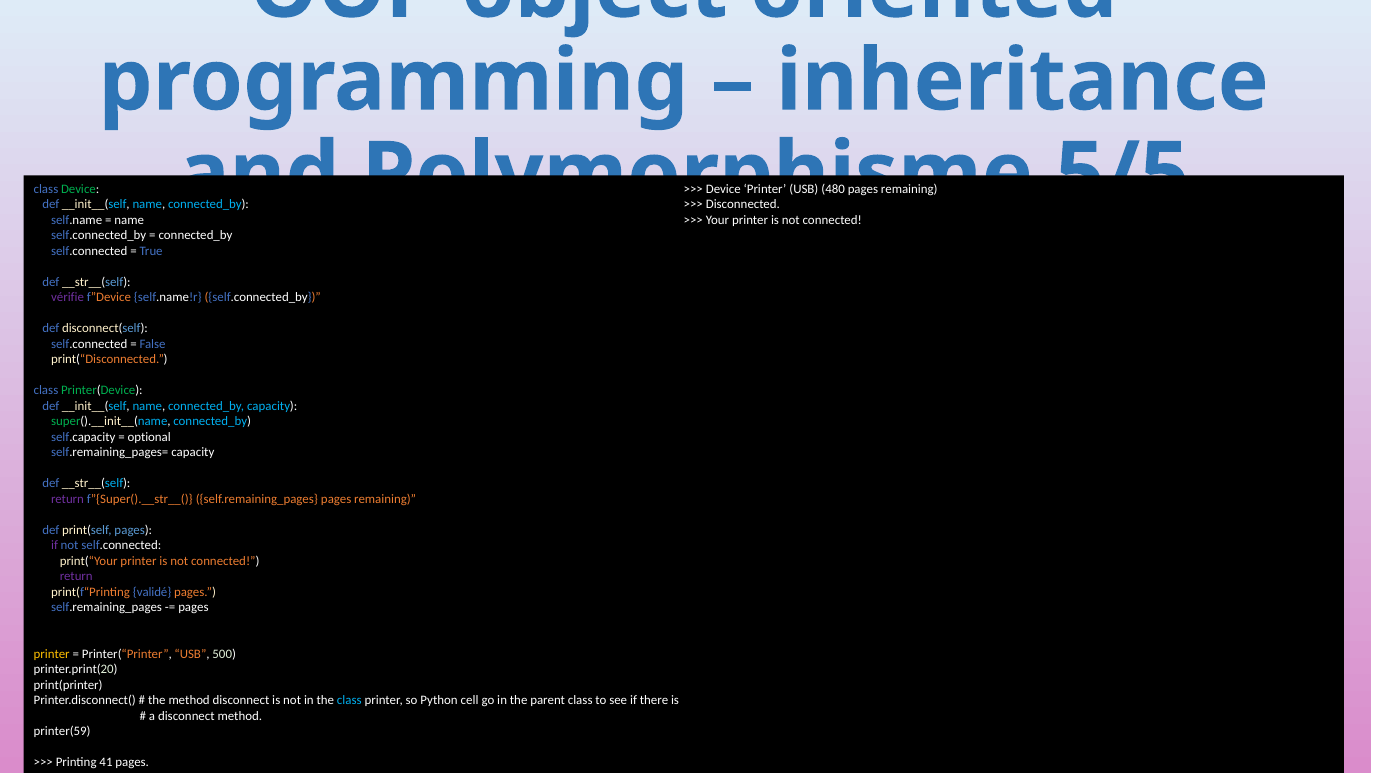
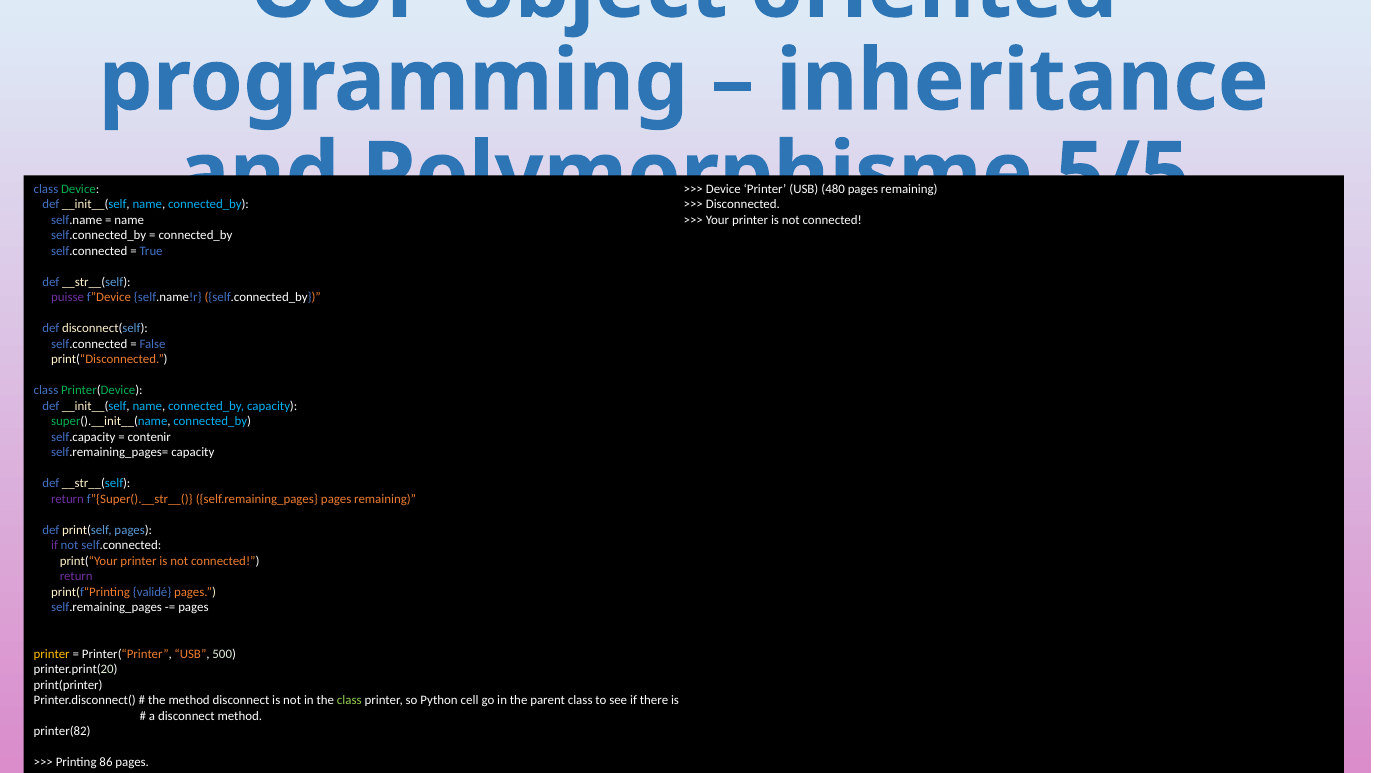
vérifie: vérifie -> puisse
optional: optional -> contenir
class at (349, 700) colour: light blue -> light green
printer(59: printer(59 -> printer(82
41: 41 -> 86
